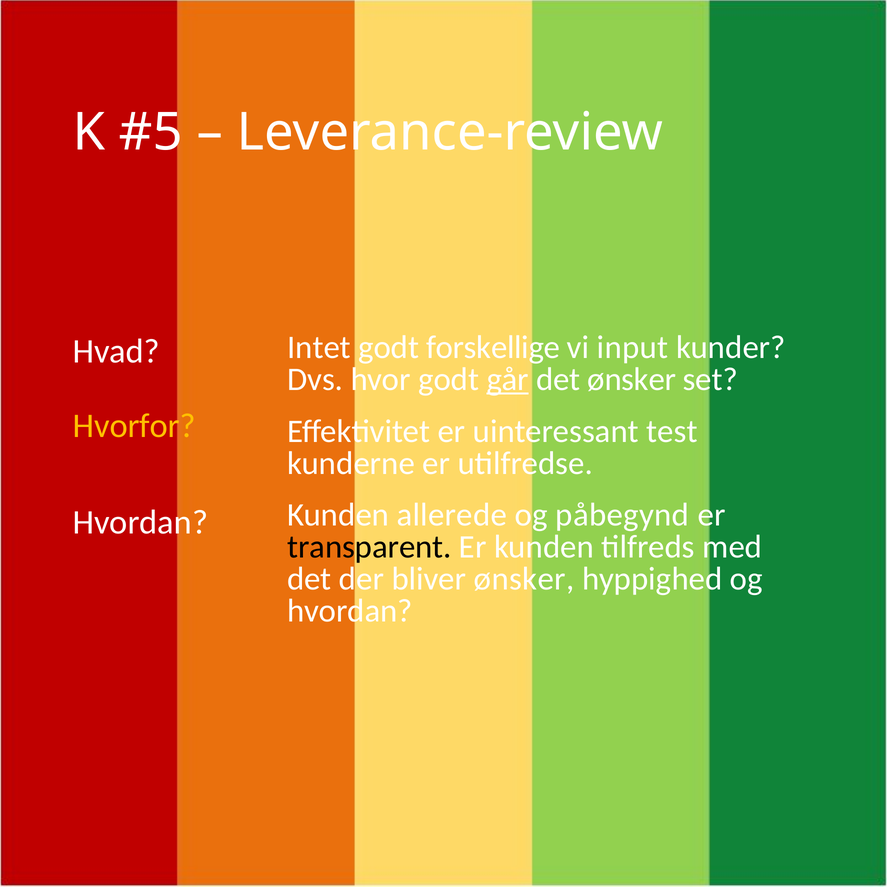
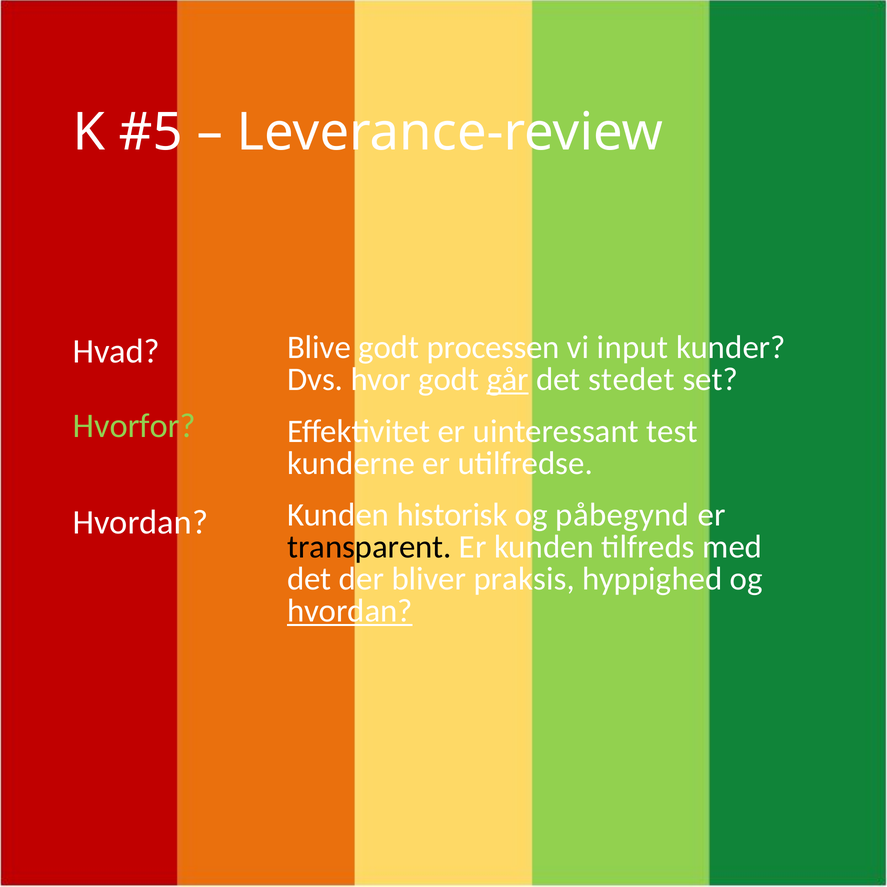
Intet: Intet -> Blive
forskellige: forskellige -> processen
det ønsker: ønsker -> stedet
Hvorfor colour: yellow -> light green
allerede: allerede -> historisk
bliver ønsker: ønsker -> praksis
hvordan at (350, 611) underline: none -> present
